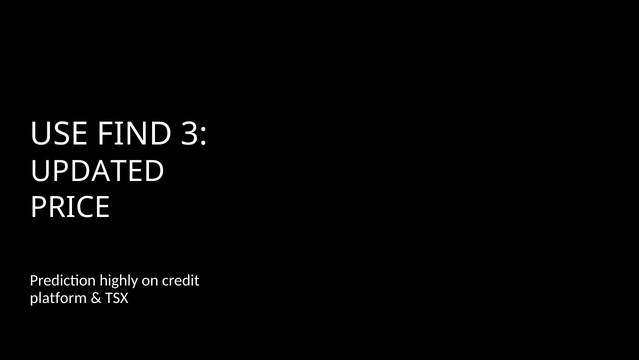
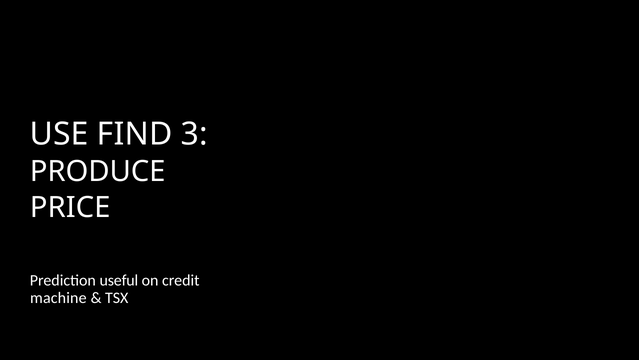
UPDATED: UPDATED -> PRODUCE
highly: highly -> useful
platform: platform -> machine
